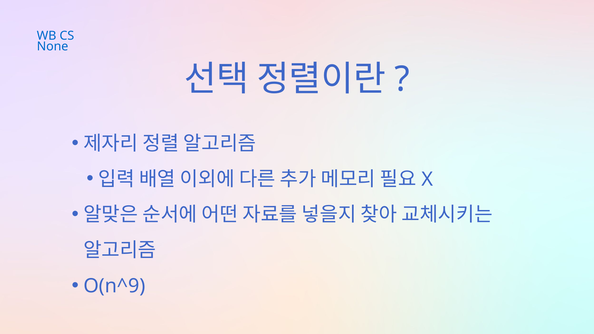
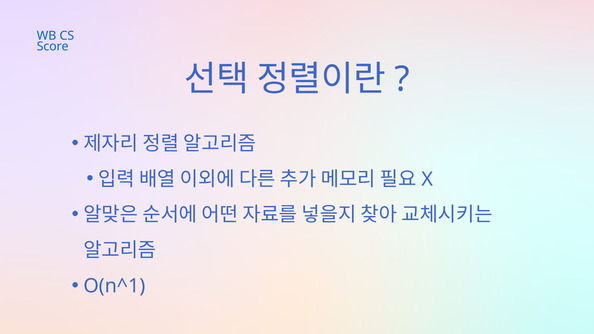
None: None -> Score
O(n^9: O(n^9 -> O(n^1
